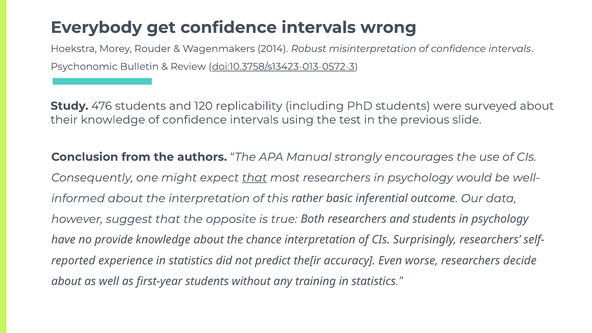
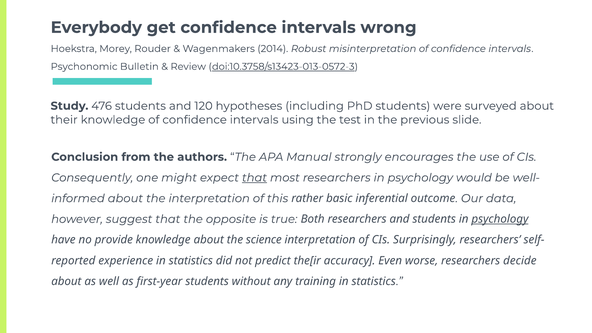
replicability: replicability -> hypotheses
psychology at (500, 219) underline: none -> present
chance: chance -> science
